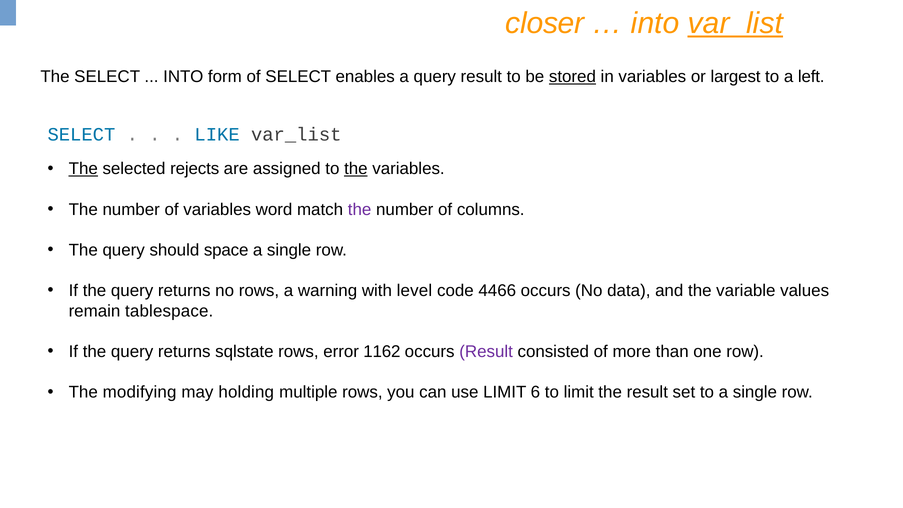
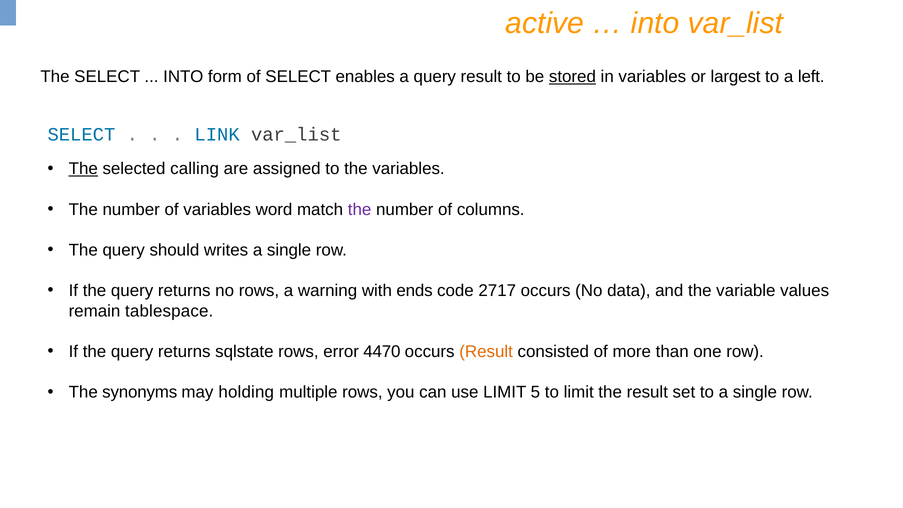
closer: closer -> active
var_list at (735, 24) underline: present -> none
LIKE: LIKE -> LINK
rejects: rejects -> calling
the at (356, 169) underline: present -> none
space: space -> writes
level: level -> ends
4466: 4466 -> 2717
1162: 1162 -> 4470
Result at (486, 352) colour: purple -> orange
modifying: modifying -> synonyms
6: 6 -> 5
